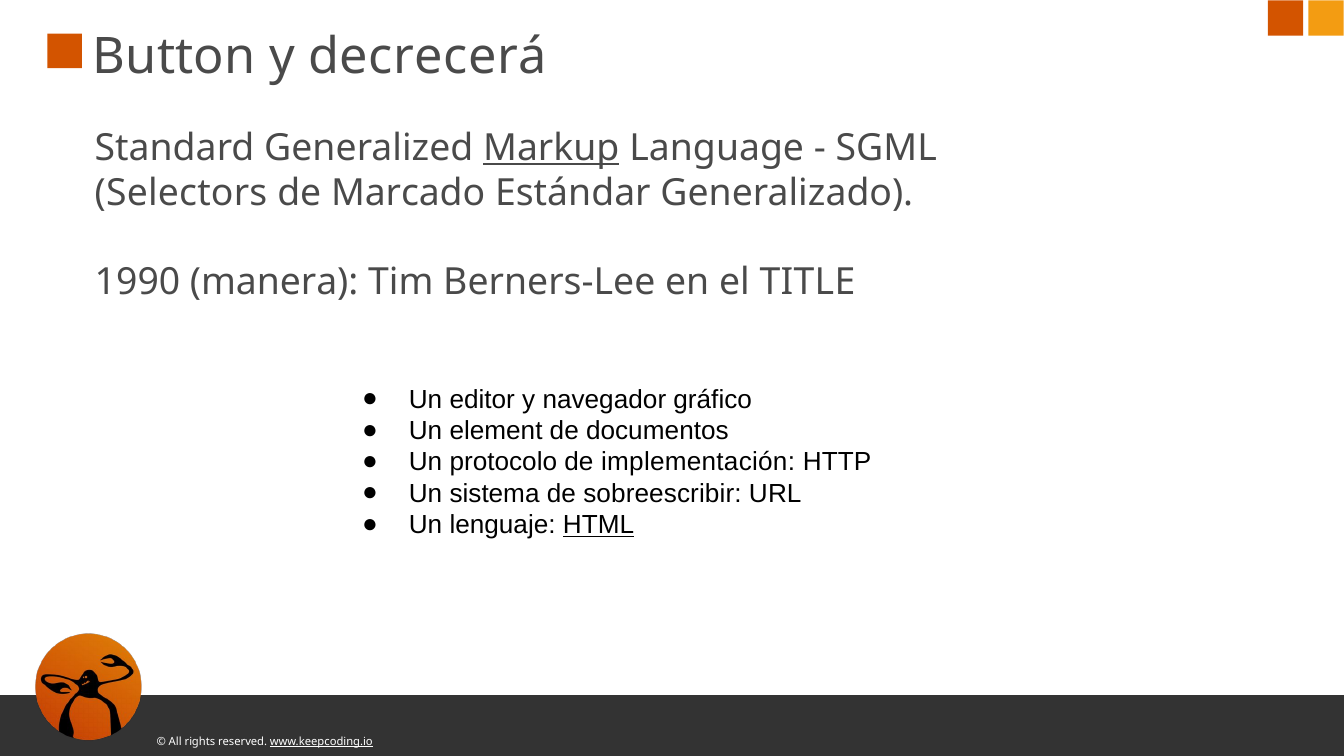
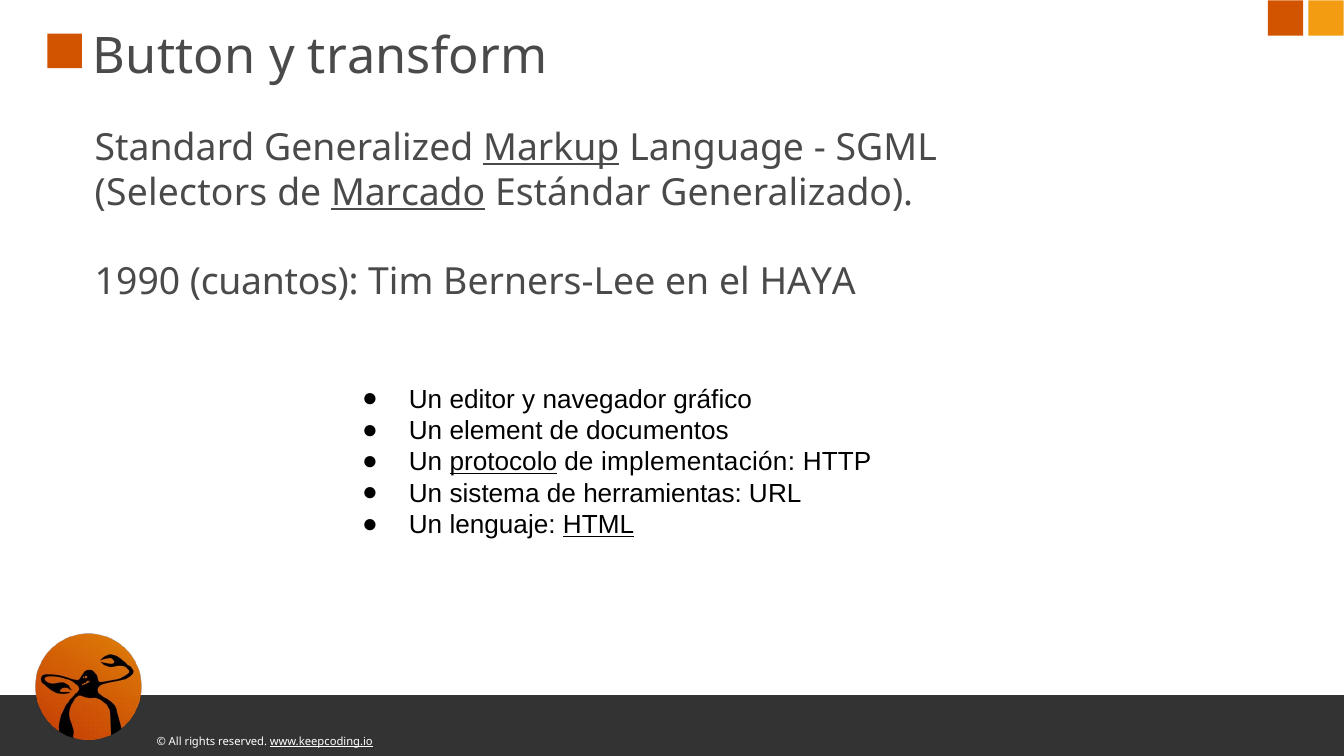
decrecerá: decrecerá -> transform
Marcado underline: none -> present
manera: manera -> cuantos
TITLE: TITLE -> HAYA
protocolo underline: none -> present
sobreescribir: sobreescribir -> herramientas
